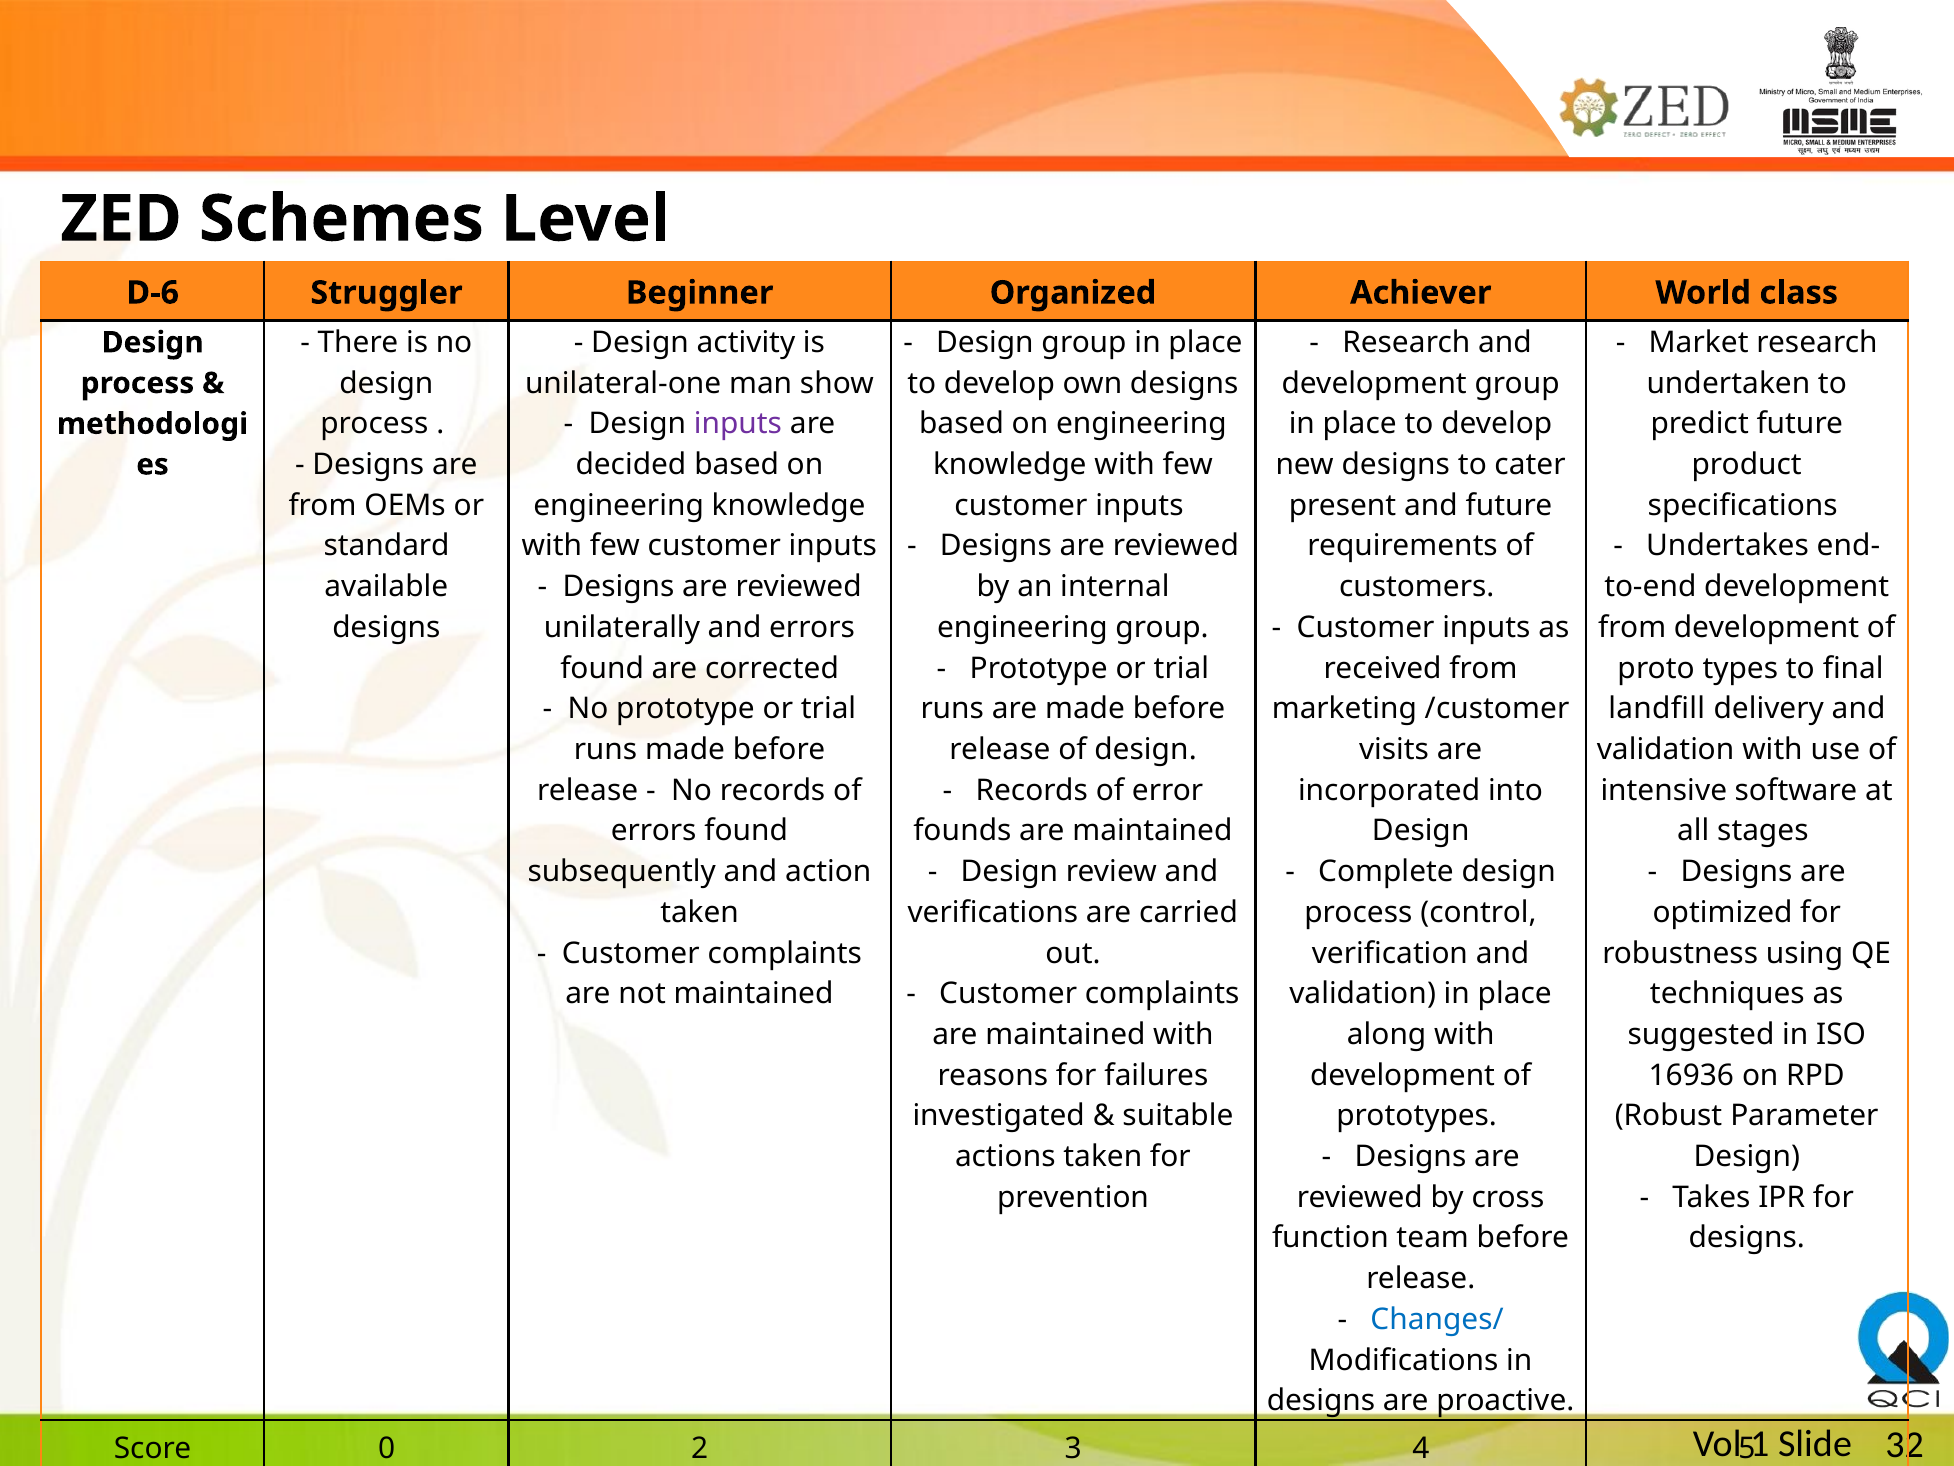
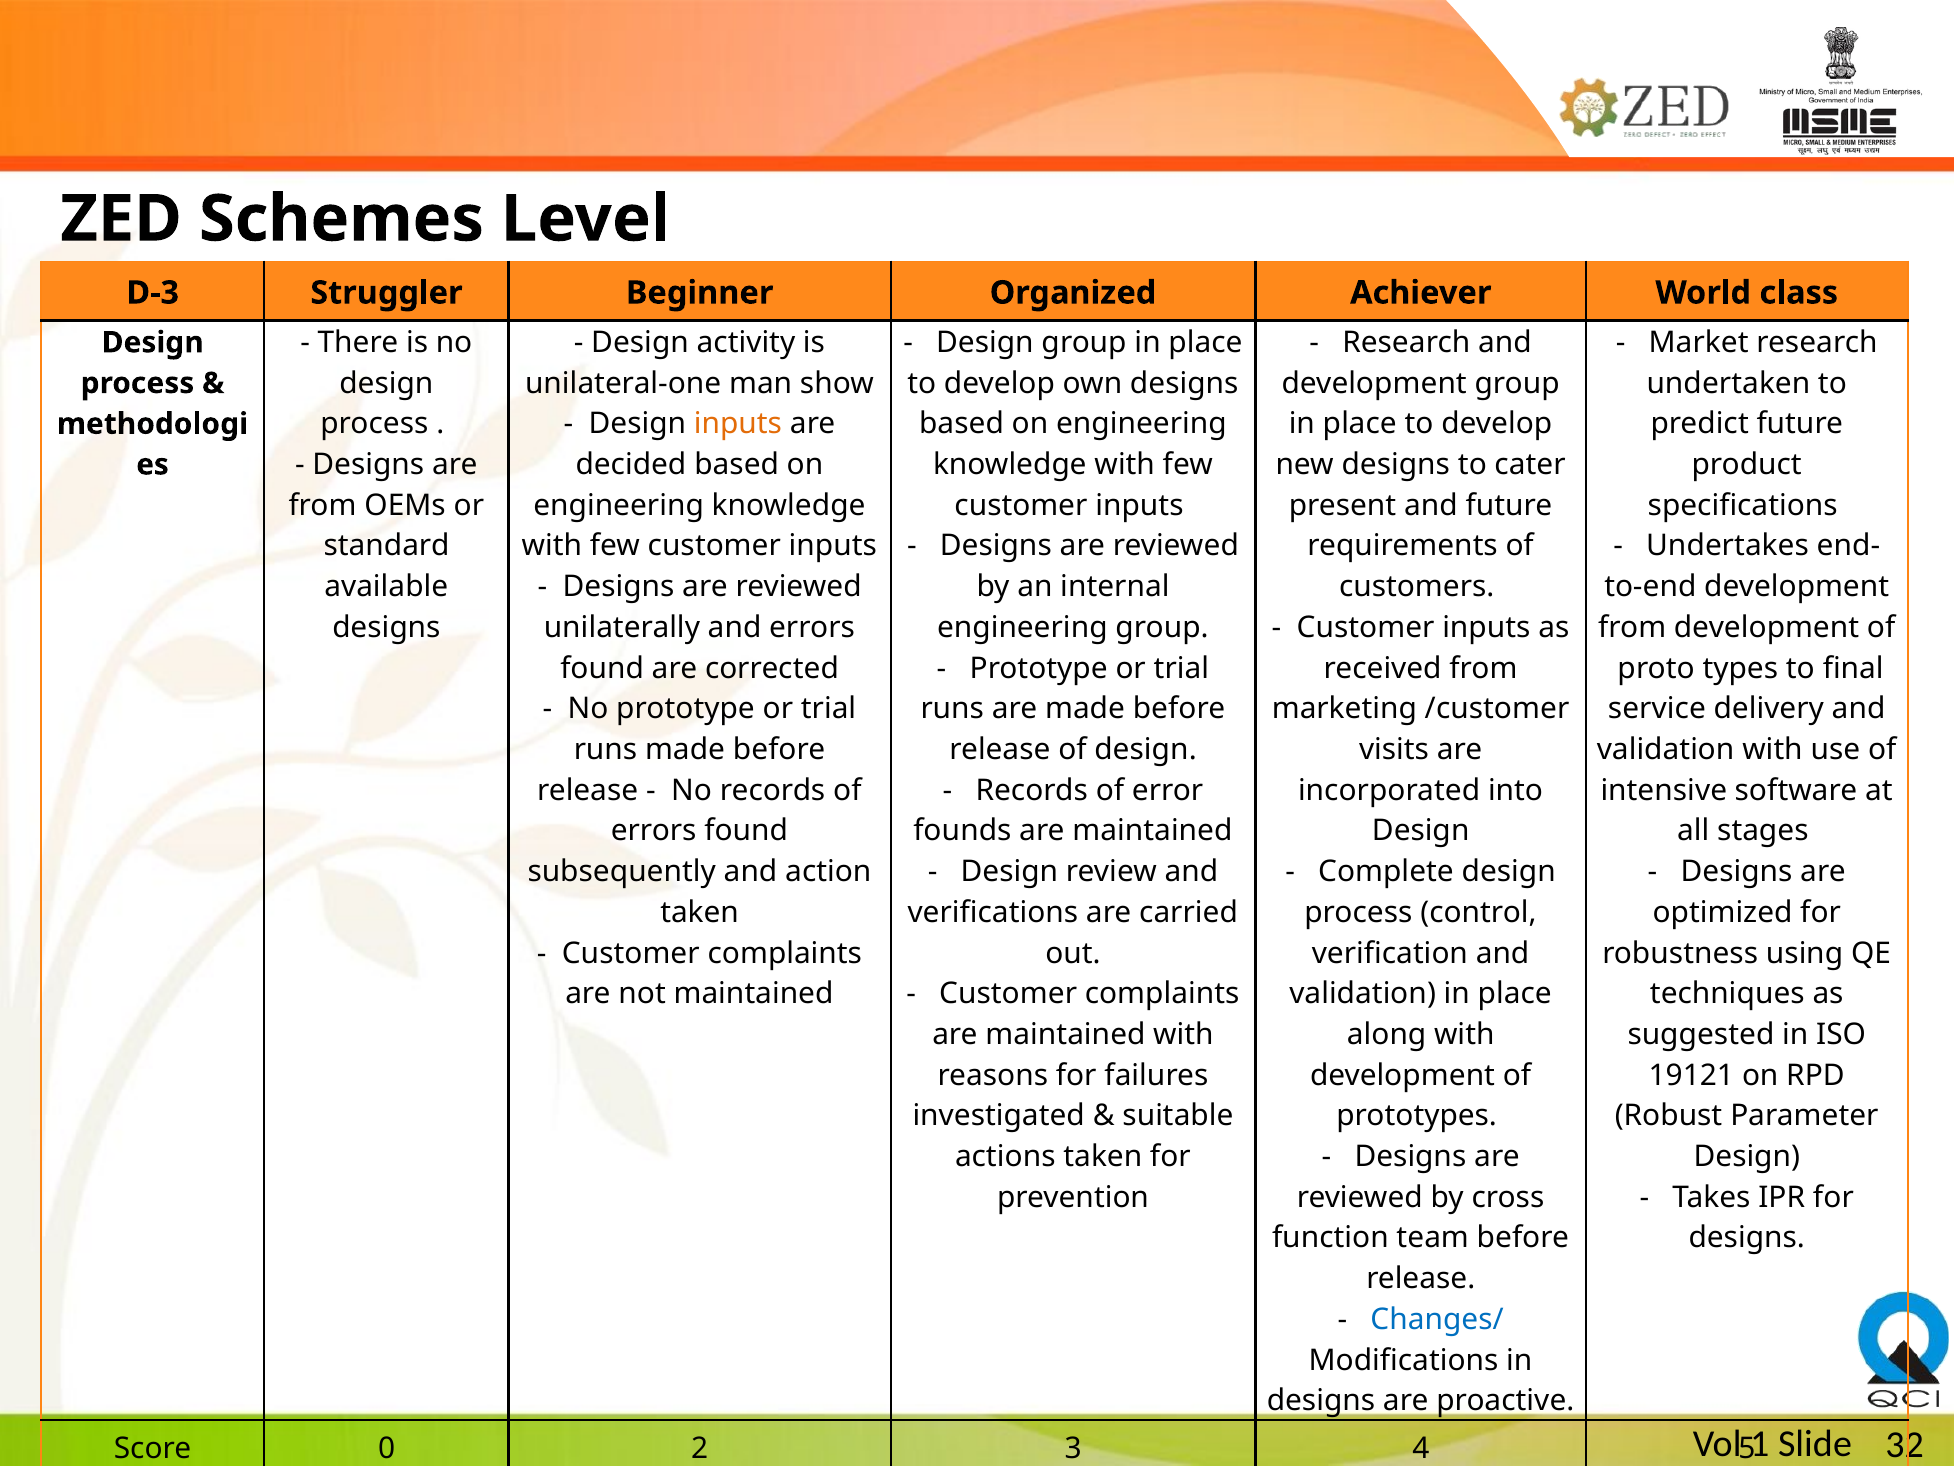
D-6: D-6 -> D-3
inputs at (738, 424) colour: purple -> orange
landfill: landfill -> service
16936: 16936 -> 19121
